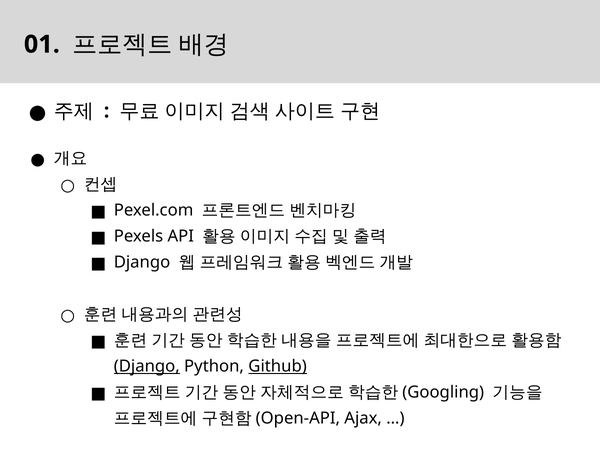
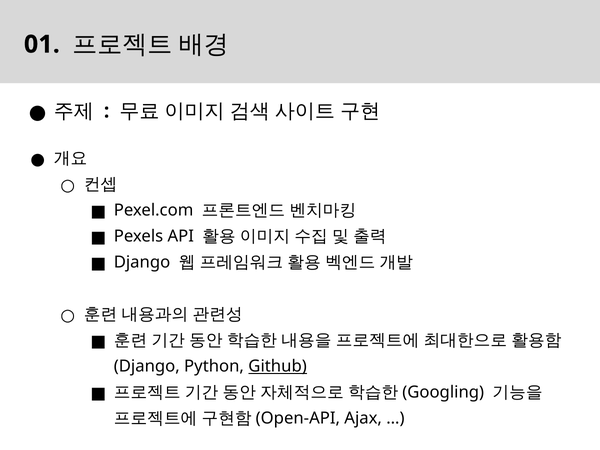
Django at (147, 366) underline: present -> none
